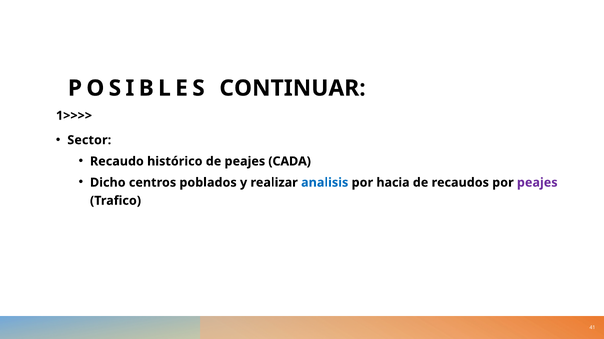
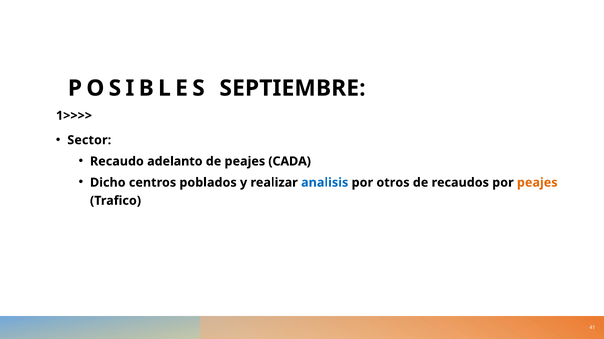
CONTINUAR: CONTINUAR -> SEPTIEMBRE
histórico: histórico -> adelanto
hacia: hacia -> otros
peajes at (537, 183) colour: purple -> orange
